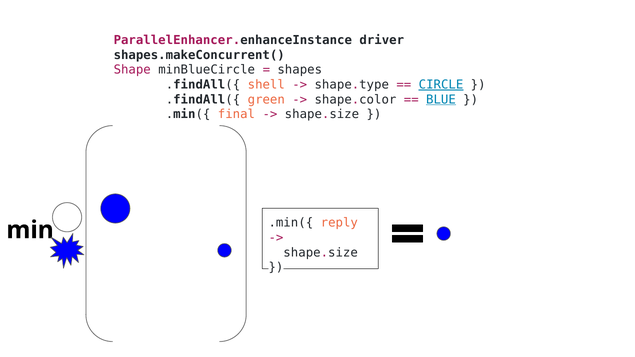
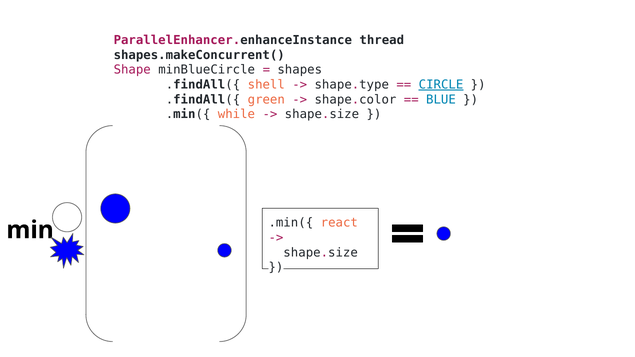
driver: driver -> thread
BLUE underline: present -> none
final: final -> while
reply: reply -> react
